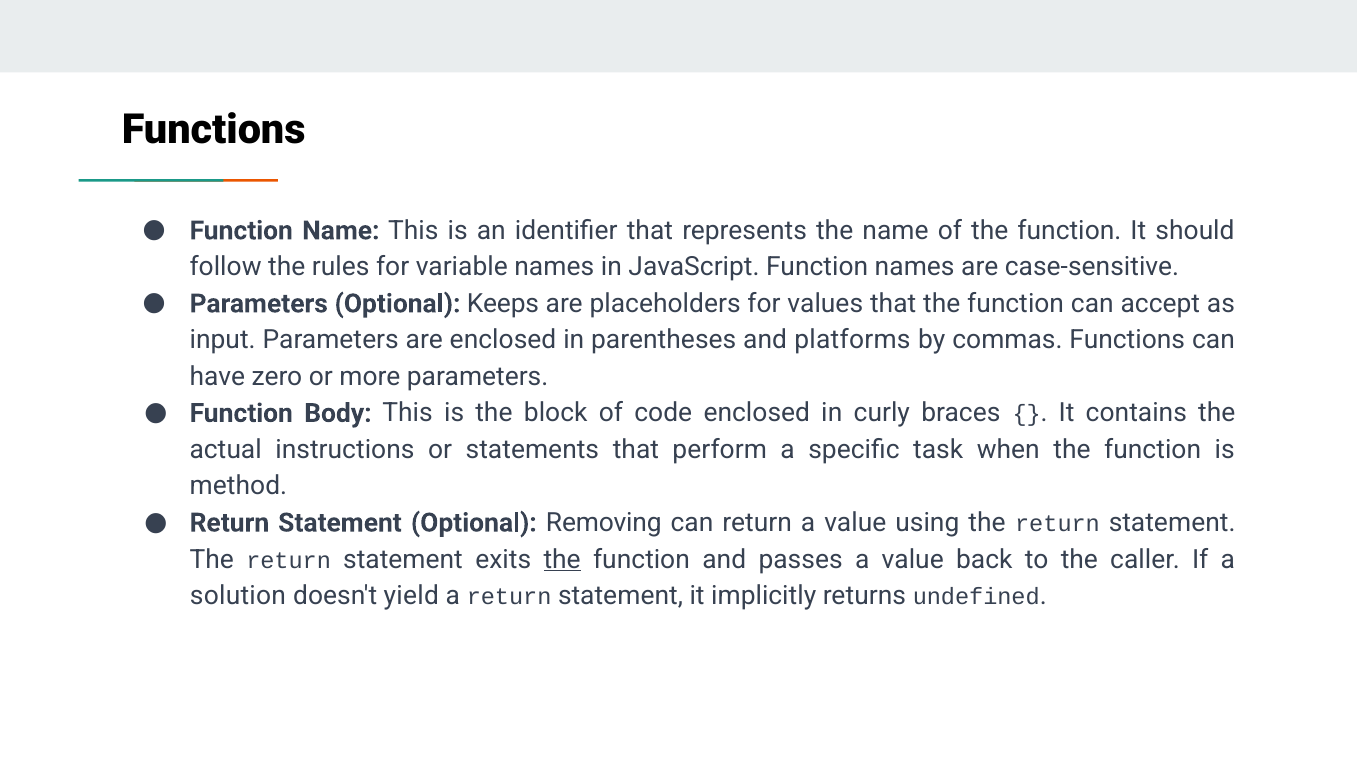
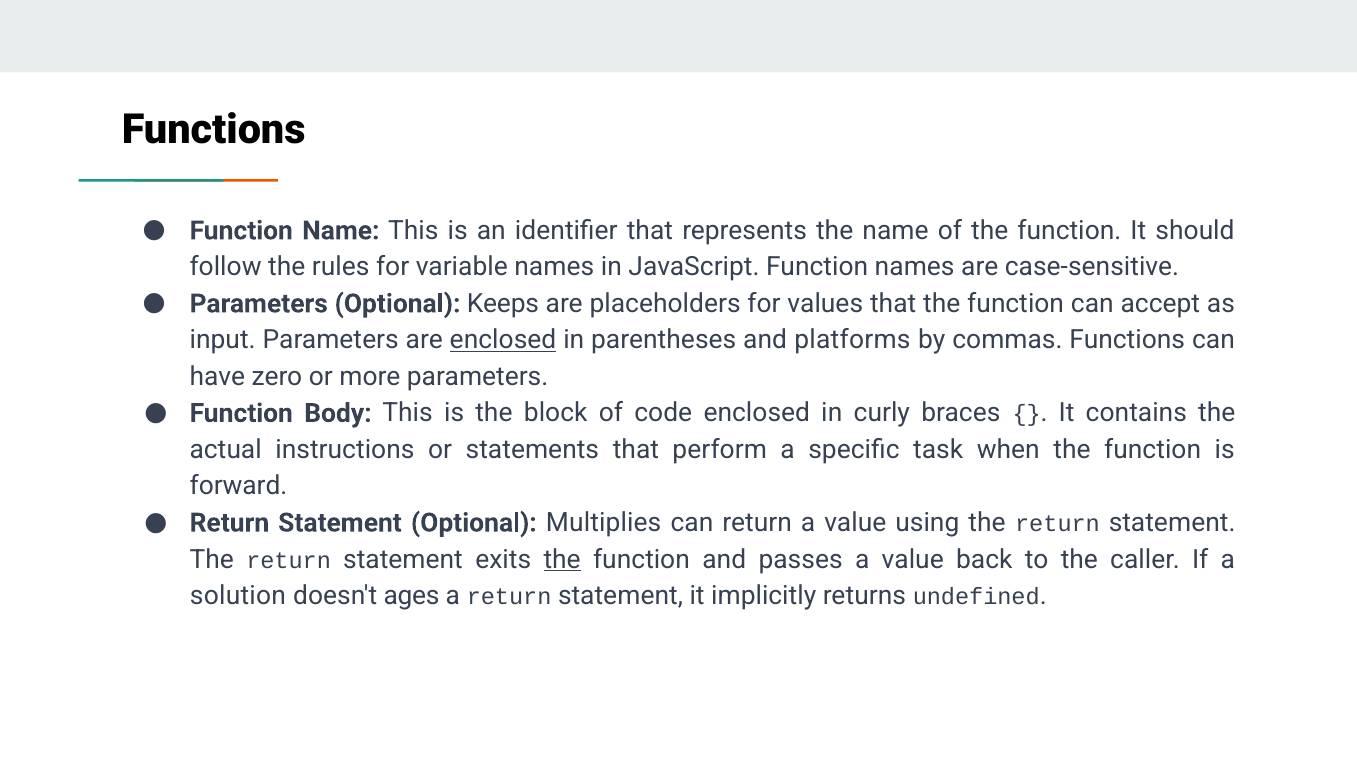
enclosed at (503, 340) underline: none -> present
method: method -> forward
Removing: Removing -> Multiplies
yield: yield -> ages
